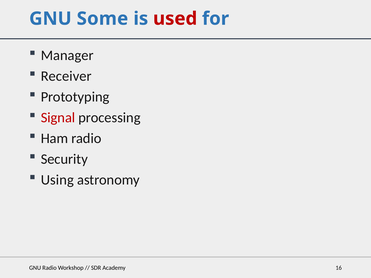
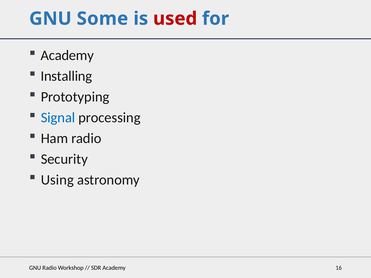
Manager at (67, 56): Manager -> Academy
Receiver: Receiver -> Installing
Signal colour: red -> blue
